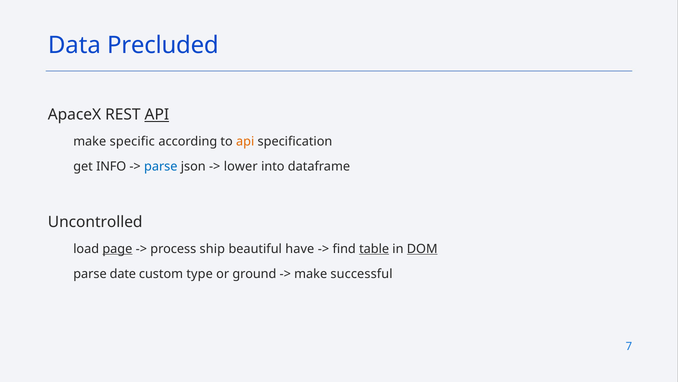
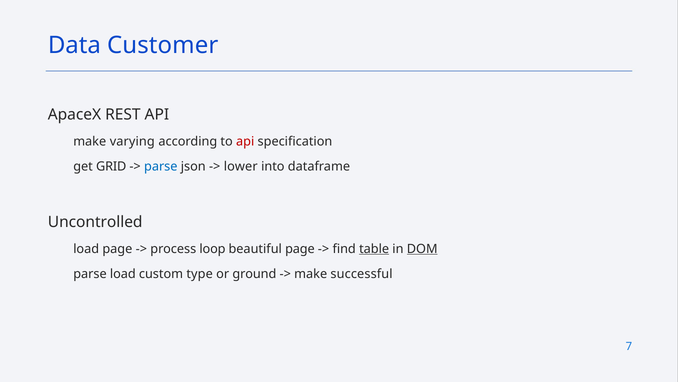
Precluded: Precluded -> Customer
API at (157, 114) underline: present -> none
specific: specific -> varying
api at (245, 141) colour: orange -> red
INFO: INFO -> GRID
page at (117, 248) underline: present -> none
ship: ship -> loop
beautiful have: have -> page
parse date: date -> load
